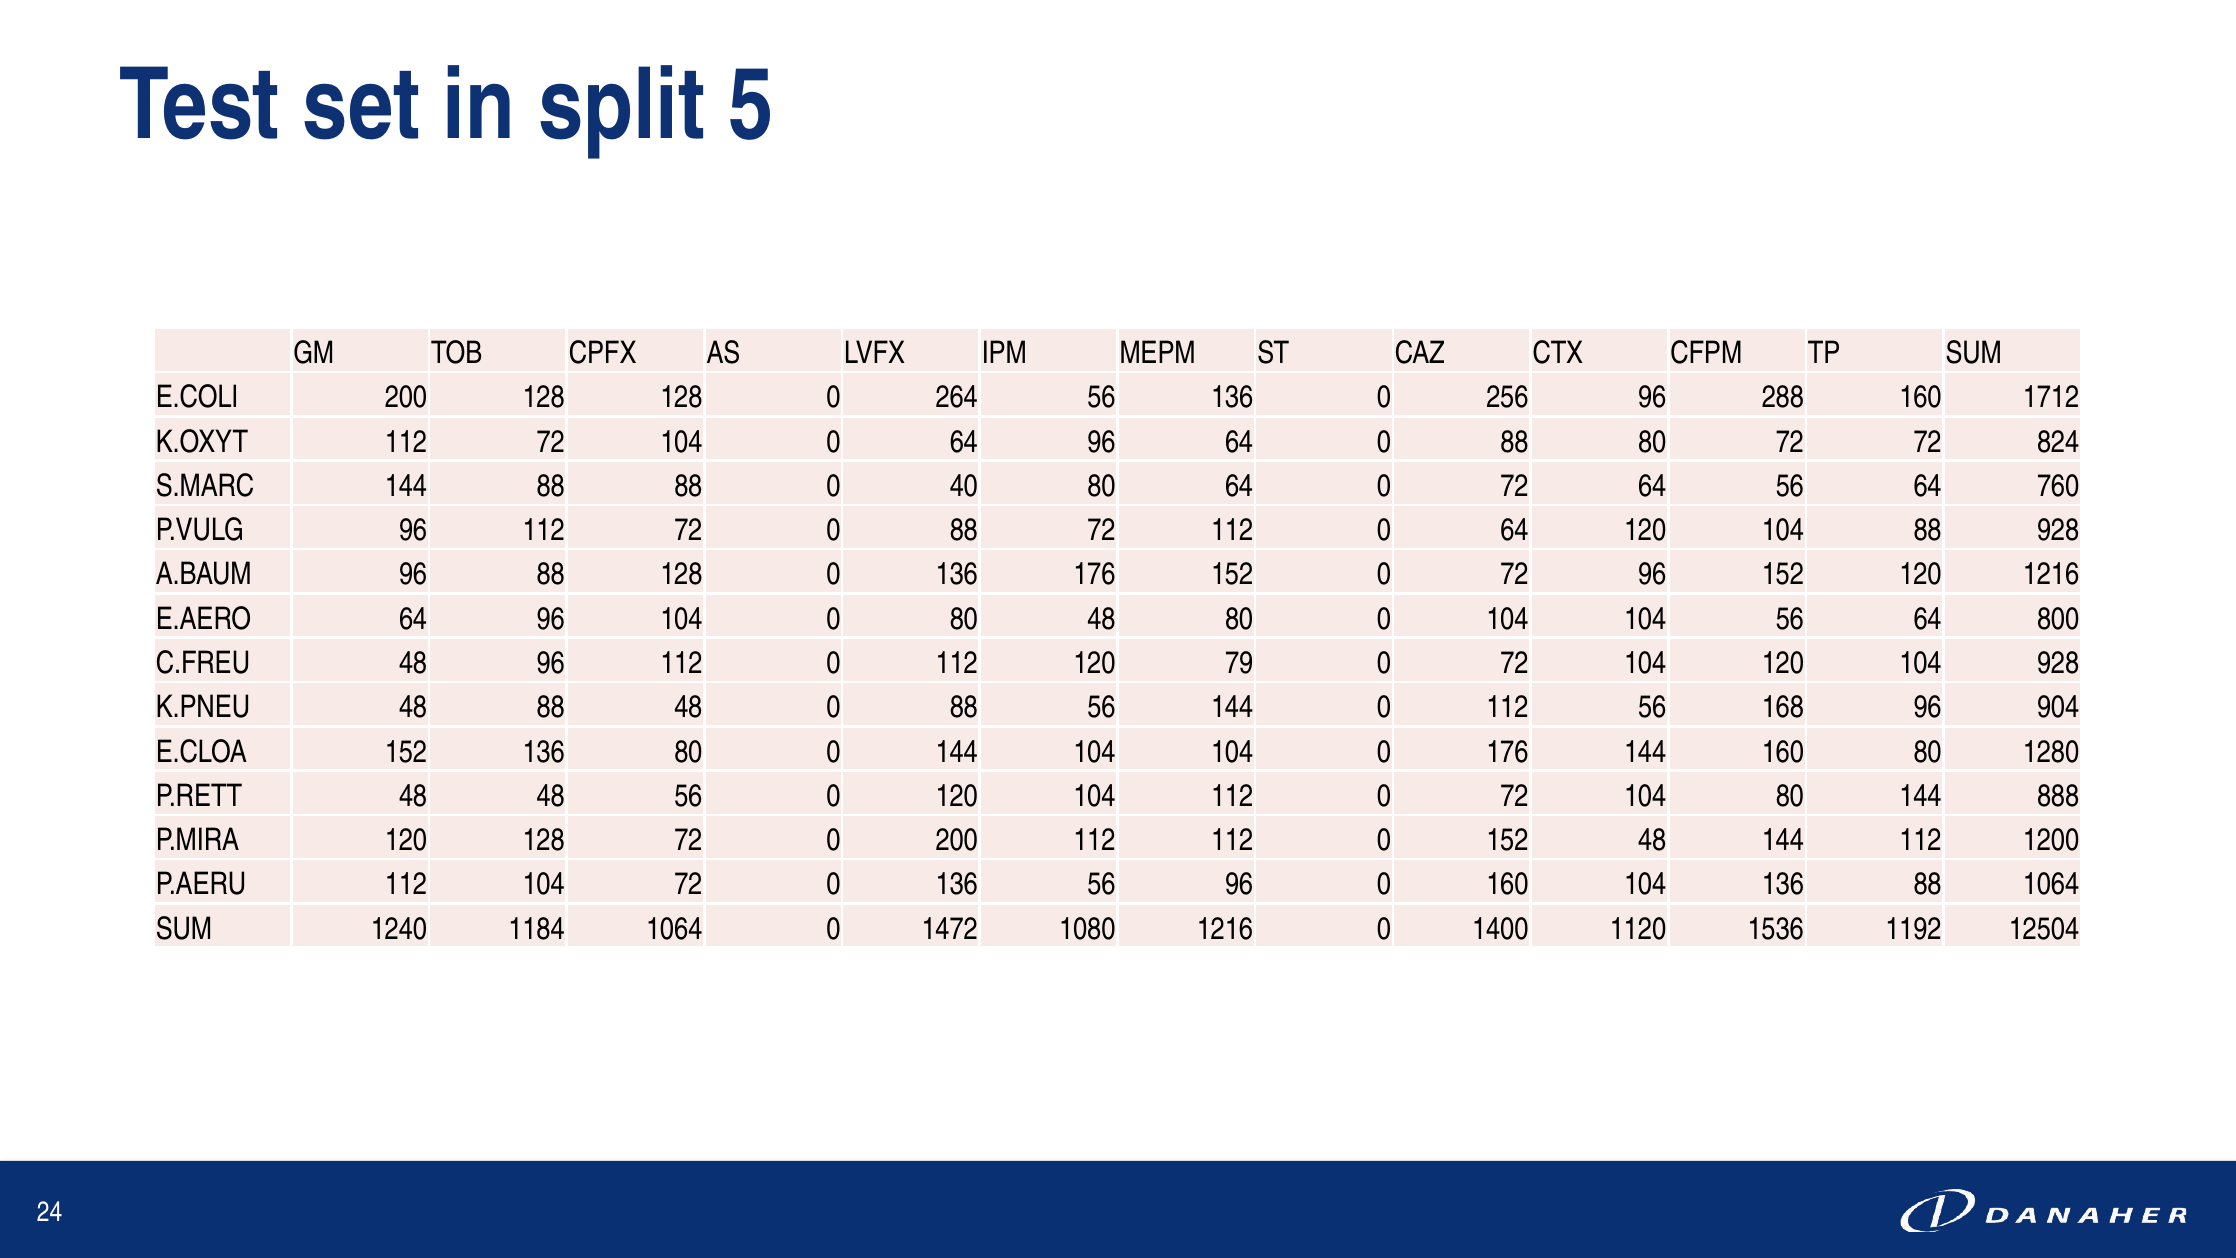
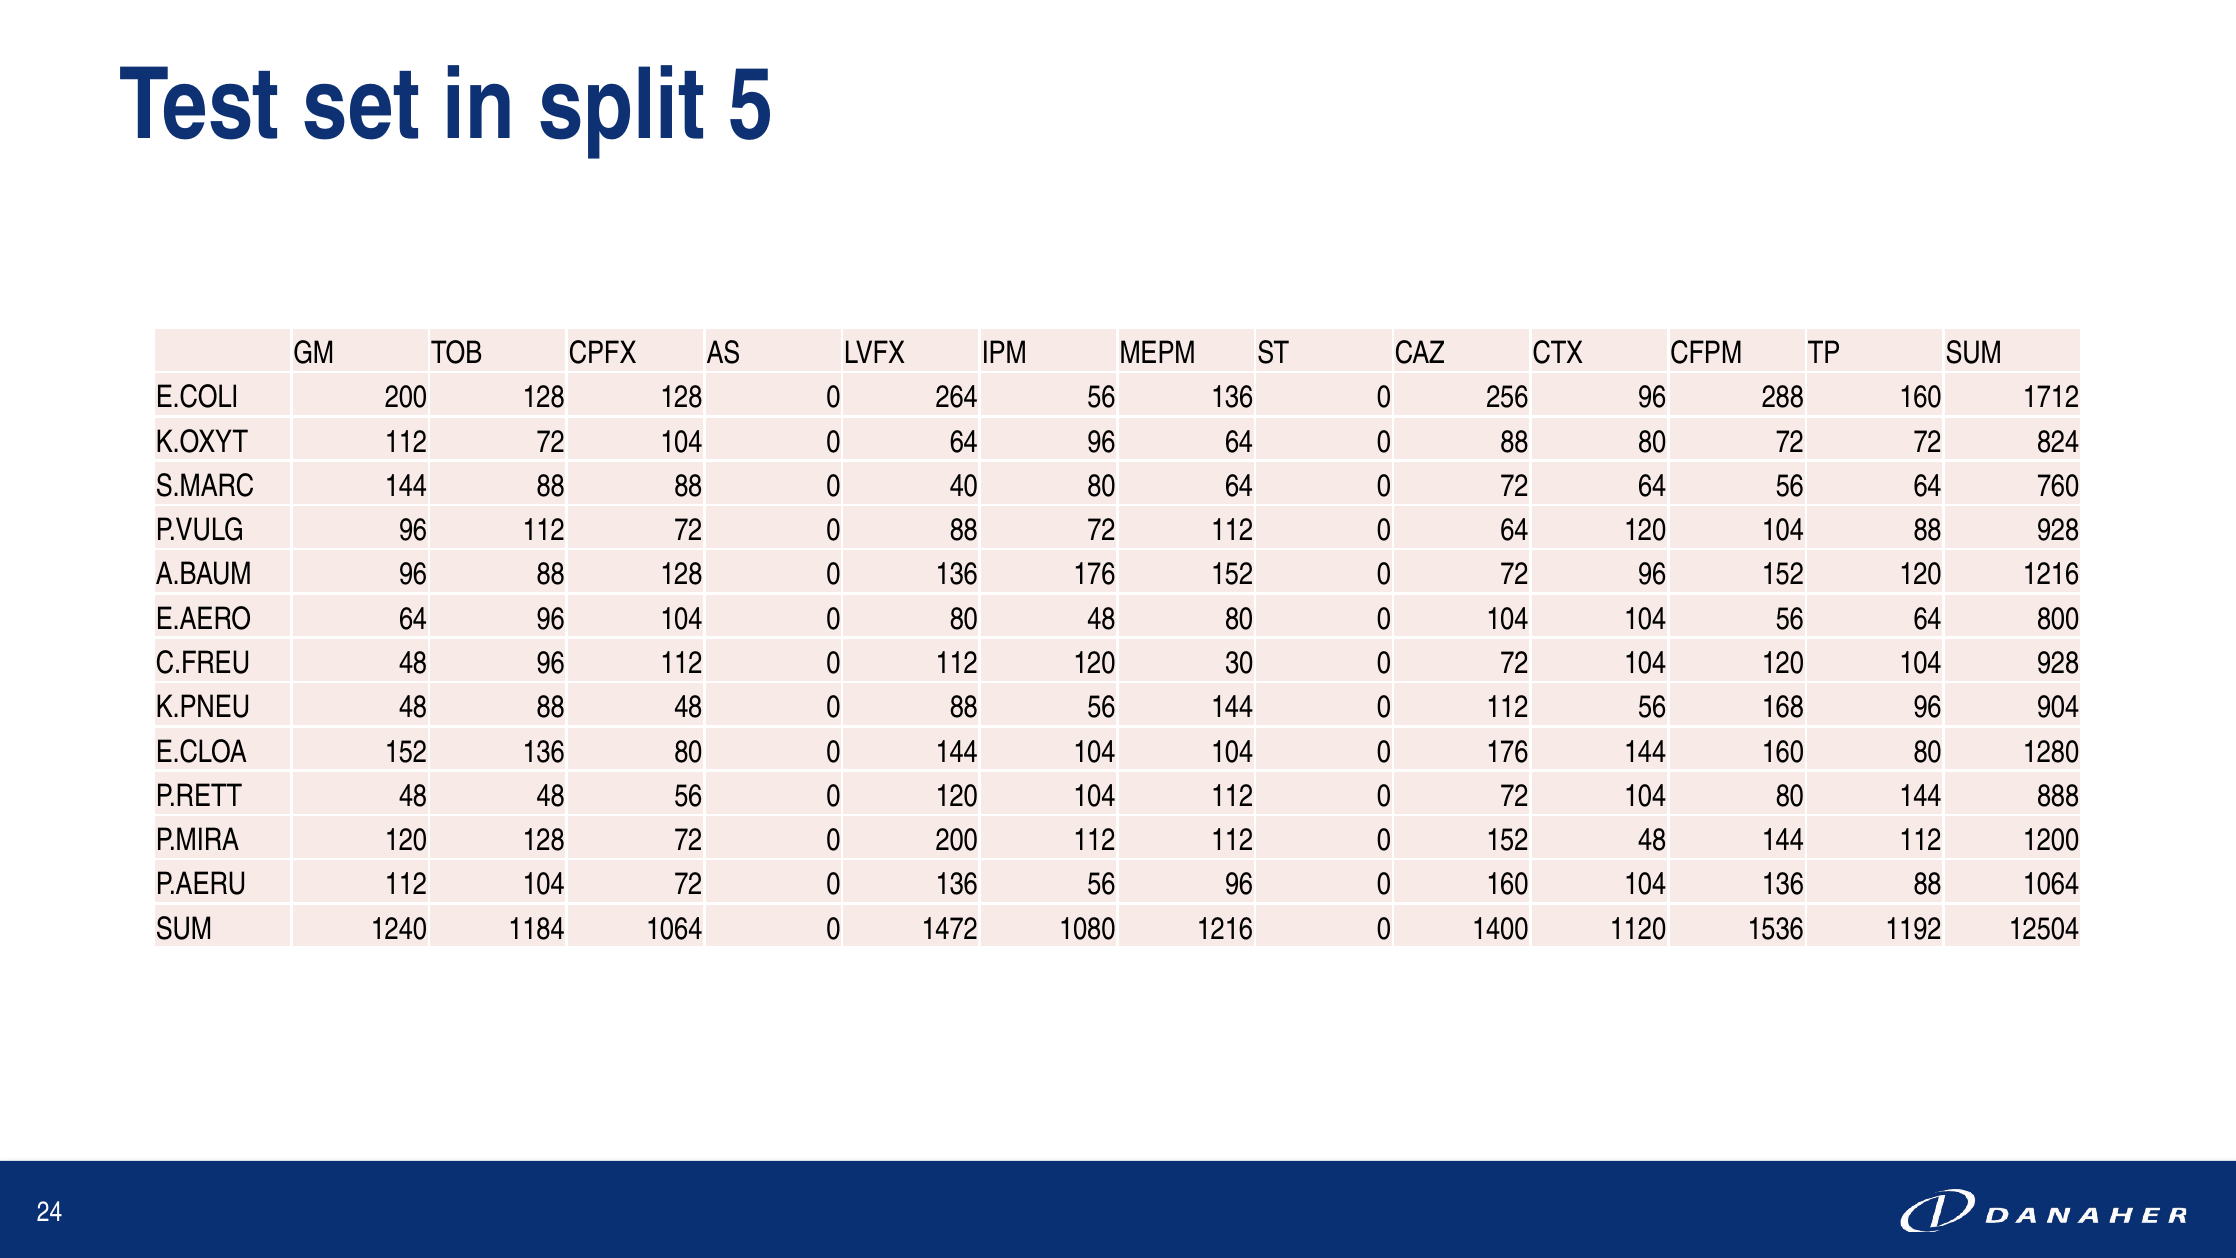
79: 79 -> 30
